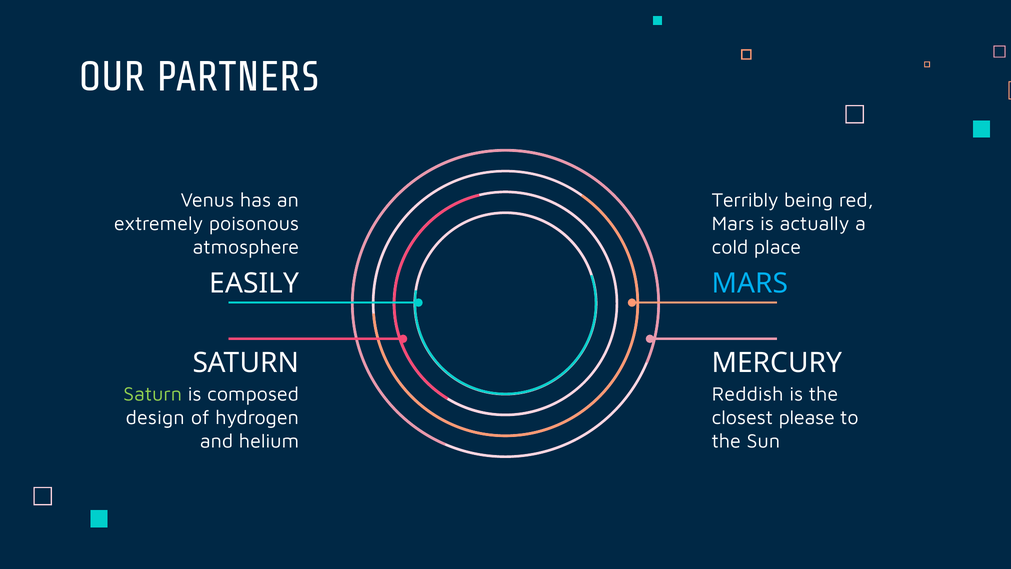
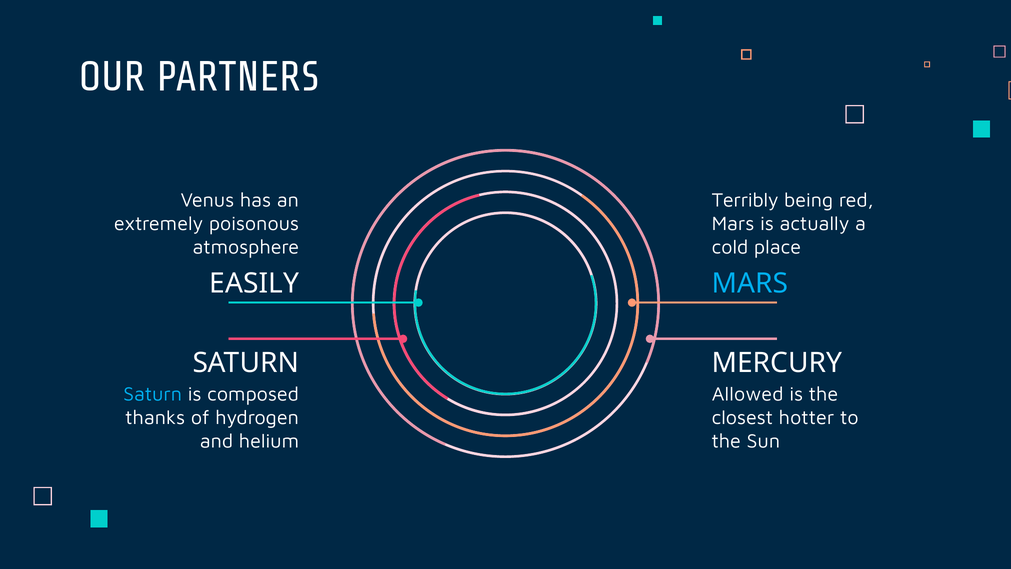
Saturn at (153, 394) colour: light green -> light blue
Reddish: Reddish -> Allowed
design: design -> thanks
please: please -> hotter
